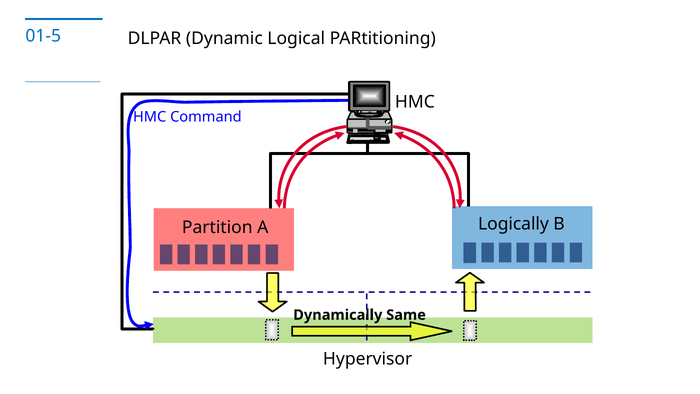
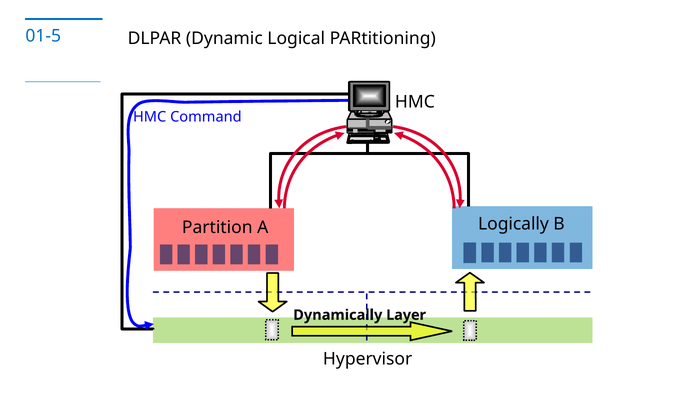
Same: Same -> Layer
